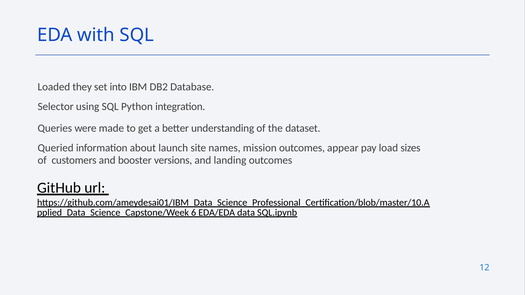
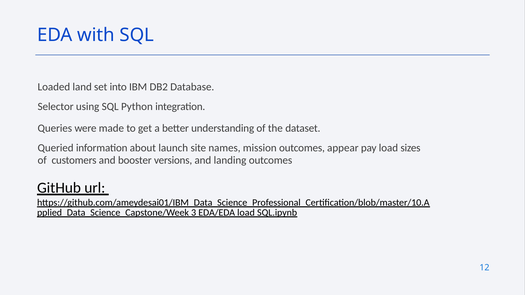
they: they -> land
6: 6 -> 3
EDA/EDA data: data -> load
